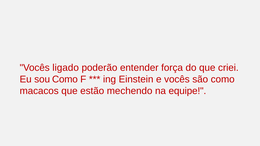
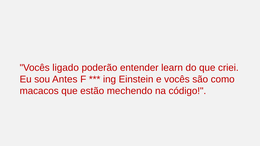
força: força -> learn
sou Como: Como -> Antes
equipe: equipe -> código
